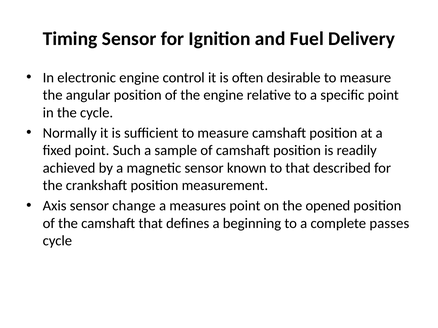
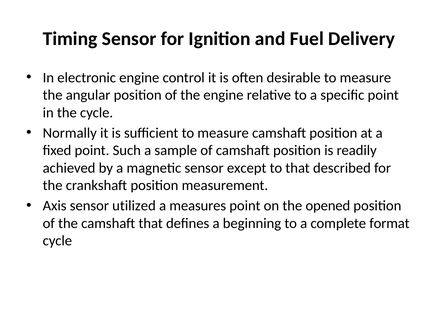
known: known -> except
change: change -> utilized
passes: passes -> format
